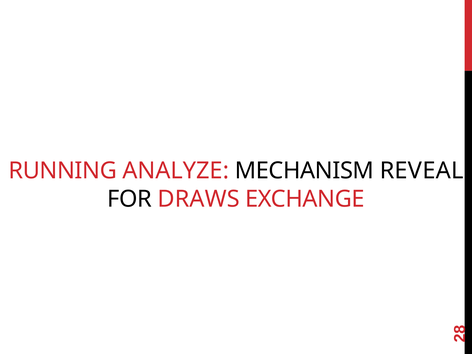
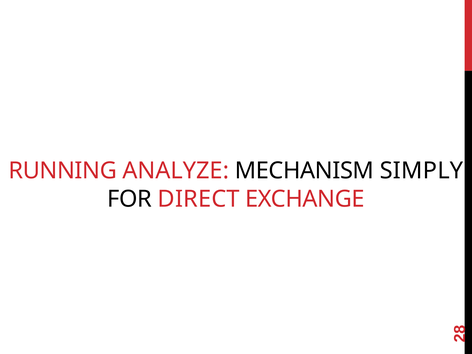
REVEAL: REVEAL -> SIMPLY
DRAWS: DRAWS -> DIRECT
